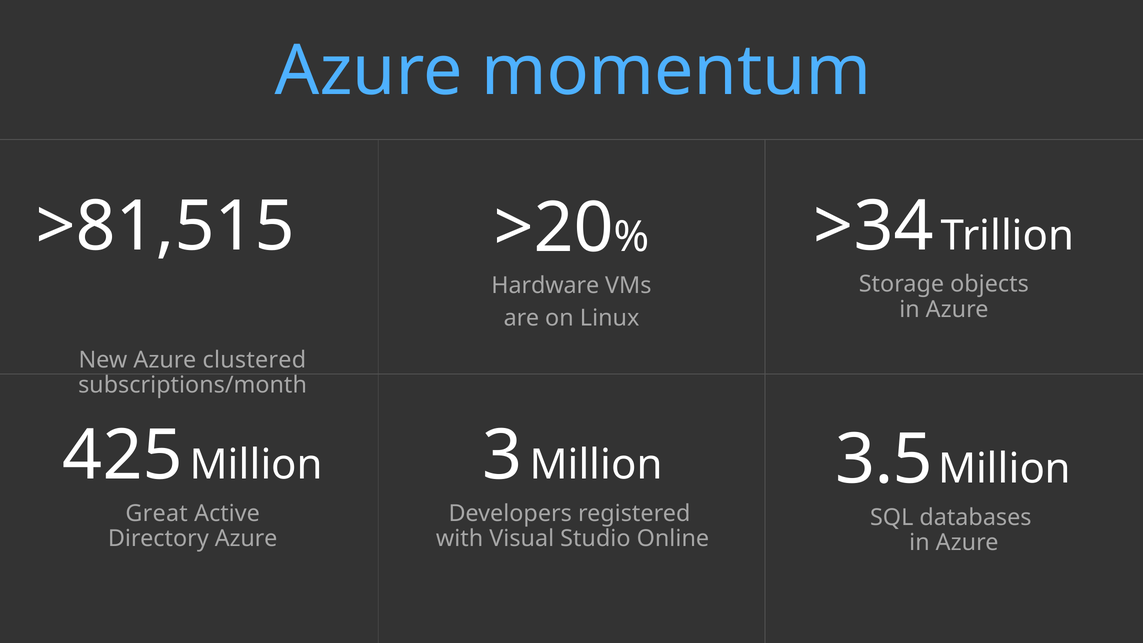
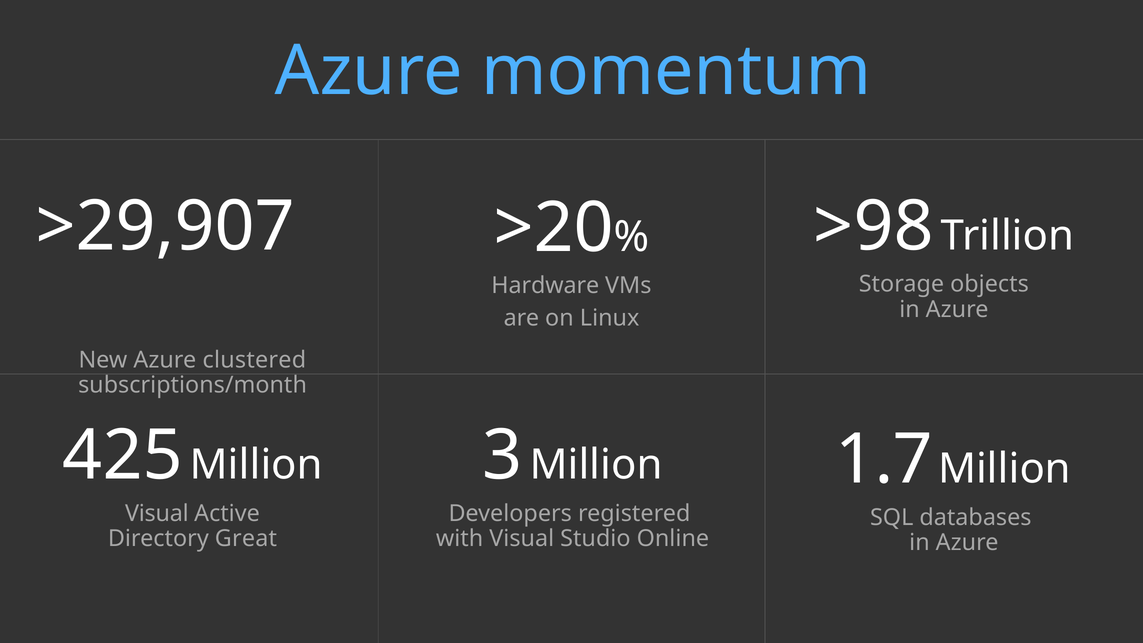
>81,515: >81,515 -> >29,907
>34: >34 -> >98
3.5: 3.5 -> 1.7
Great at (157, 513): Great -> Visual
Directory Azure: Azure -> Great
